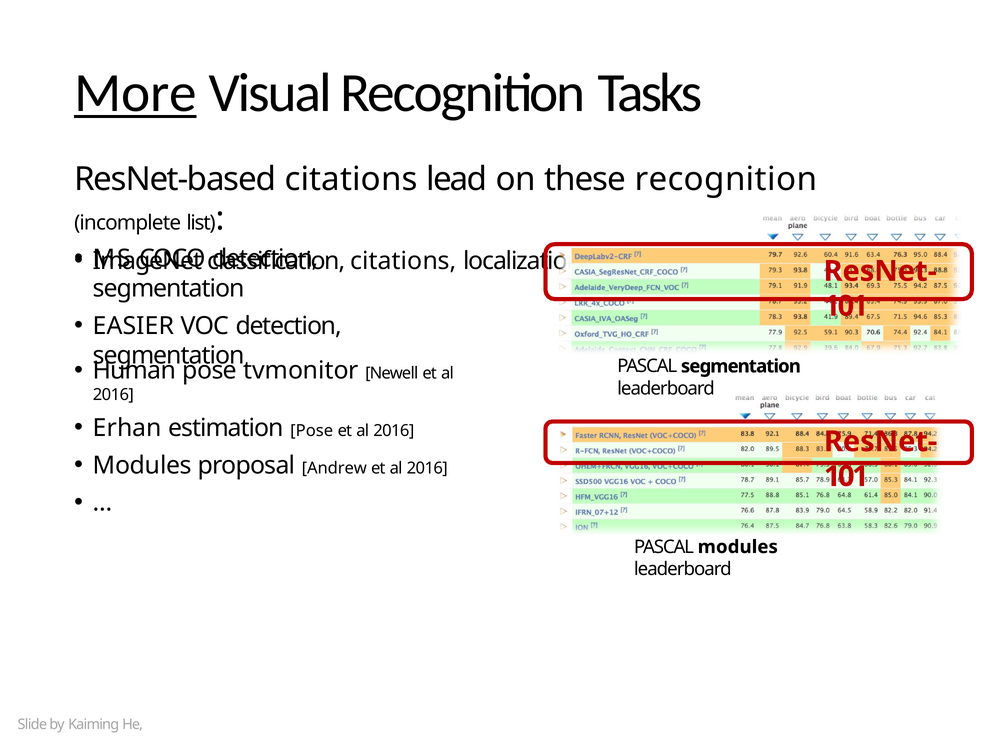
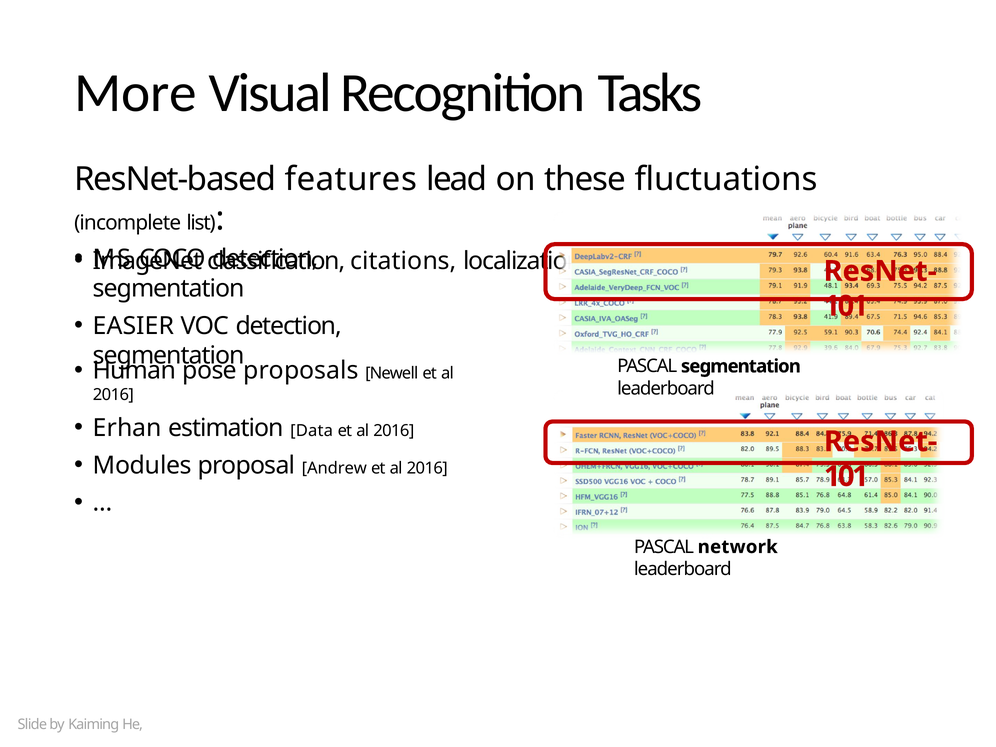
More underline: present -> none
ResNet-based citations: citations -> features
these recognition: recognition -> fluctuations
tvmonitor: tvmonitor -> proposals
estimation Pose: Pose -> Data
PASCAL modules: modules -> network
